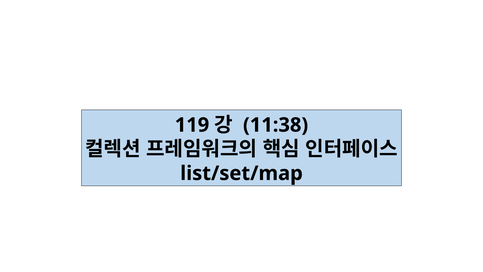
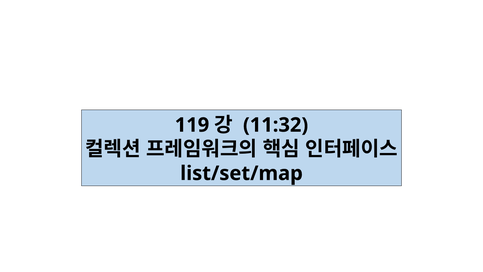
11:38: 11:38 -> 11:32
